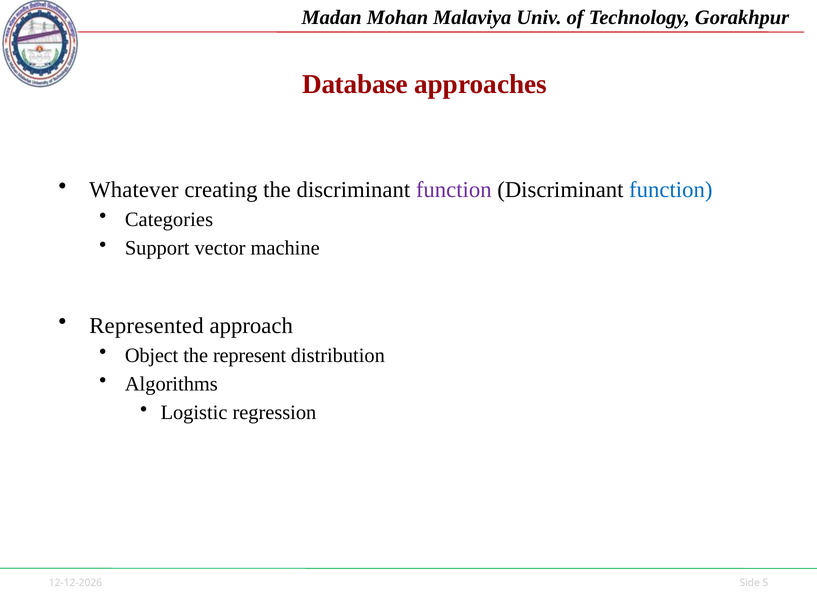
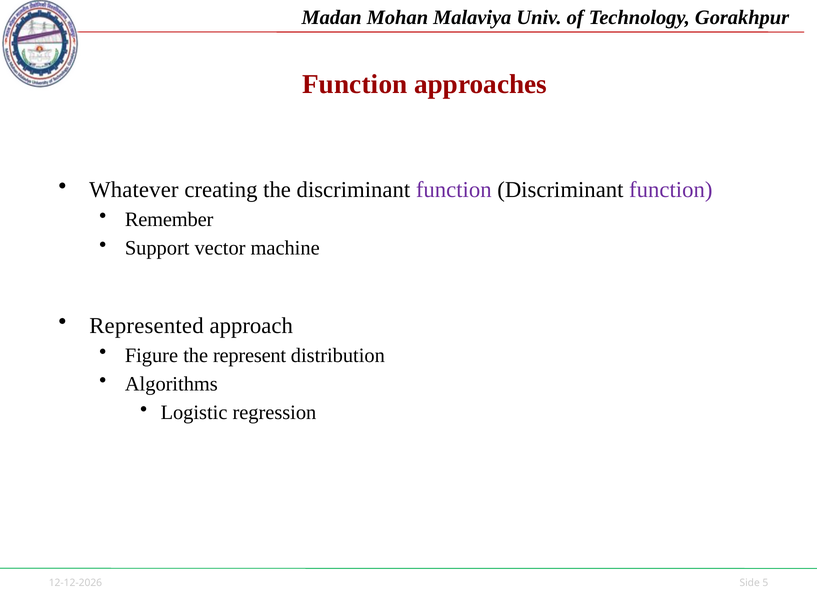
Database at (355, 84): Database -> Function
function at (671, 190) colour: blue -> purple
Categories: Categories -> Remember
Object: Object -> Figure
